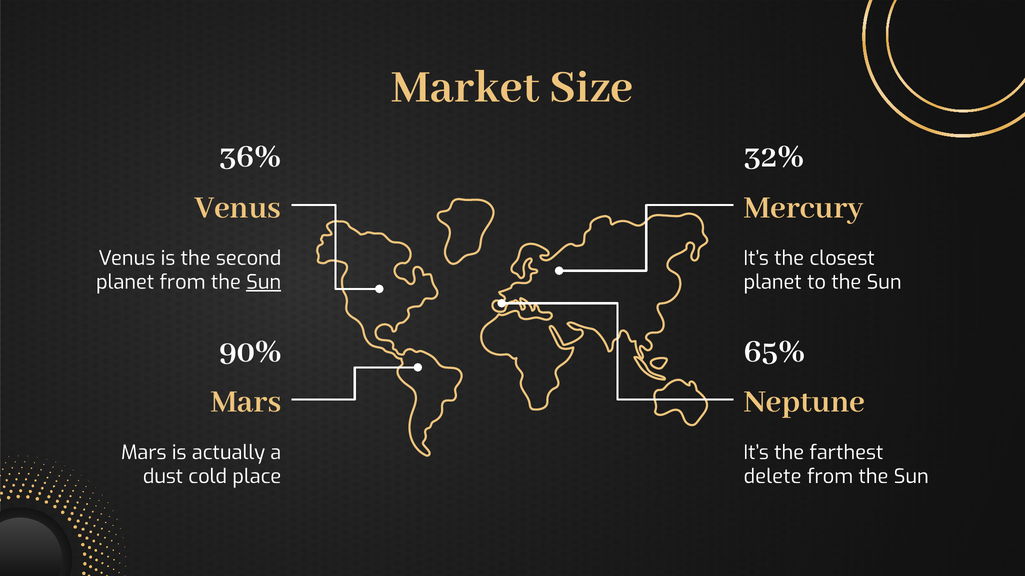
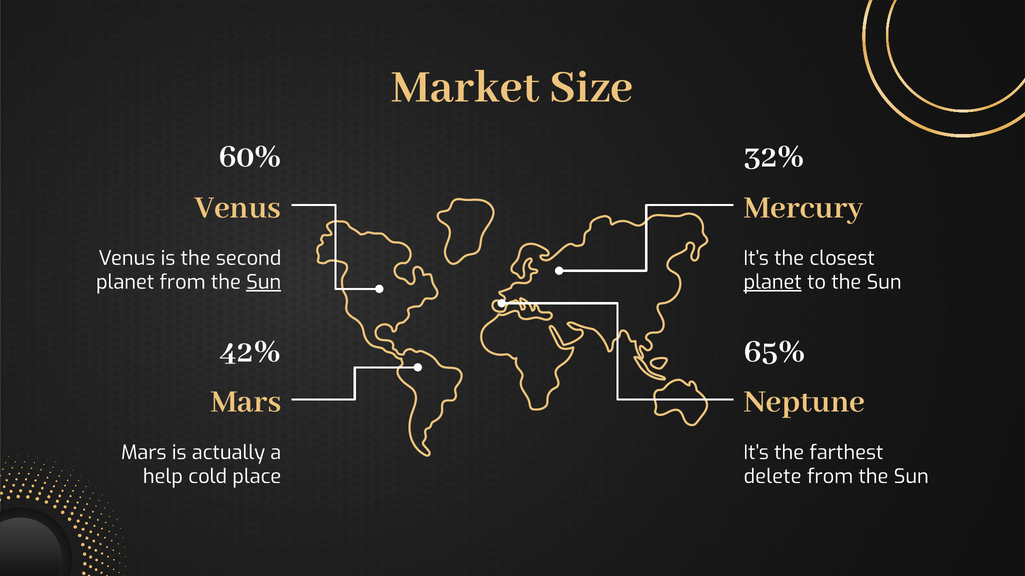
36%: 36% -> 60%
planet at (773, 282) underline: none -> present
90%: 90% -> 42%
dust: dust -> help
